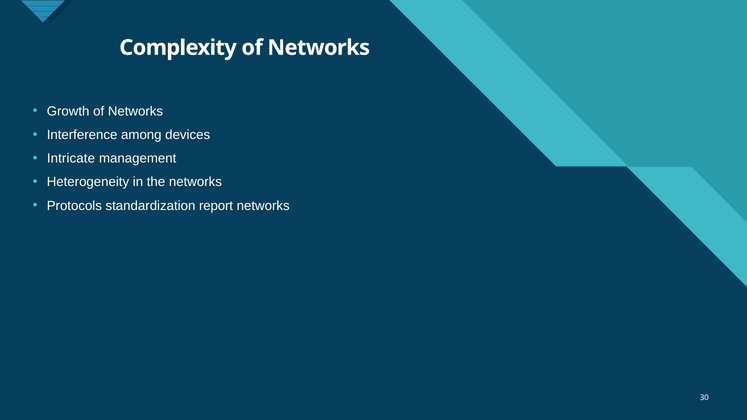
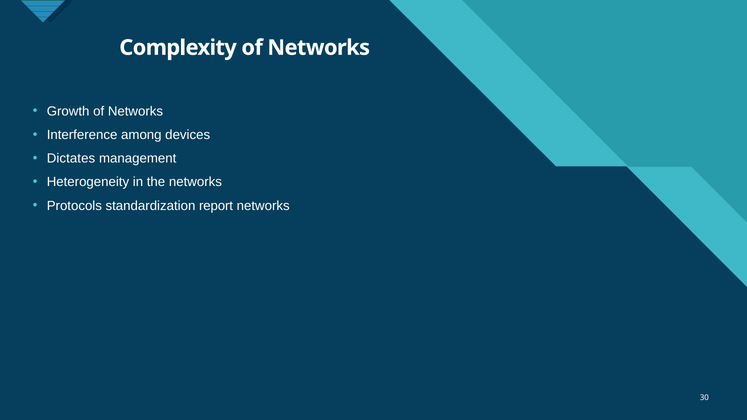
Intricate: Intricate -> Dictates
